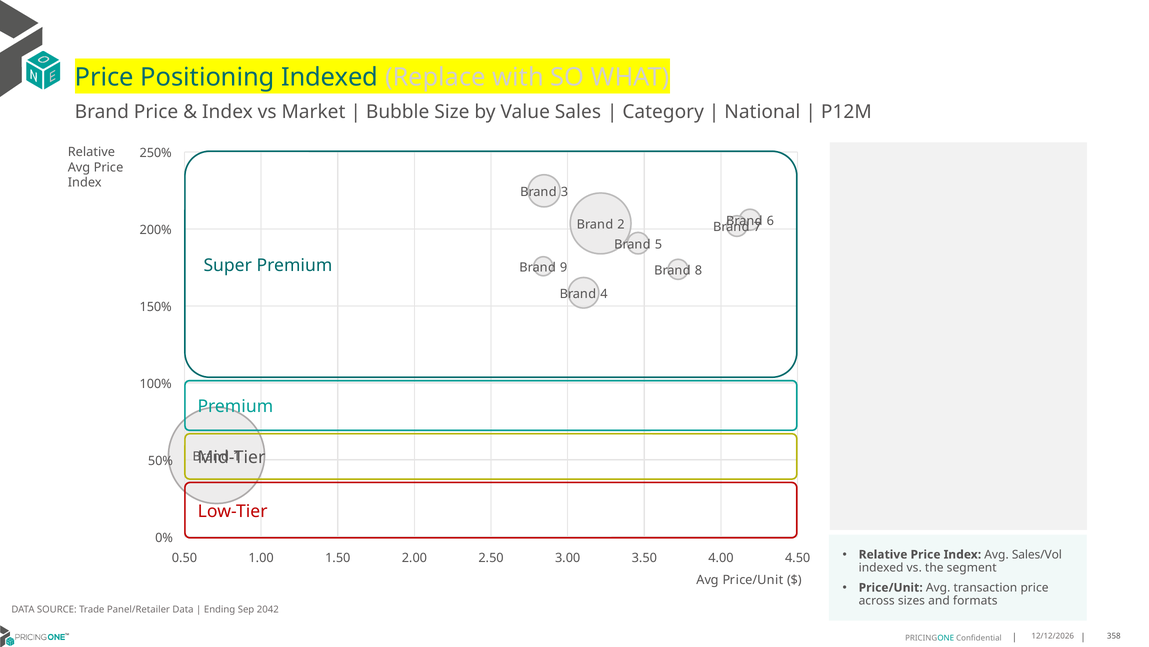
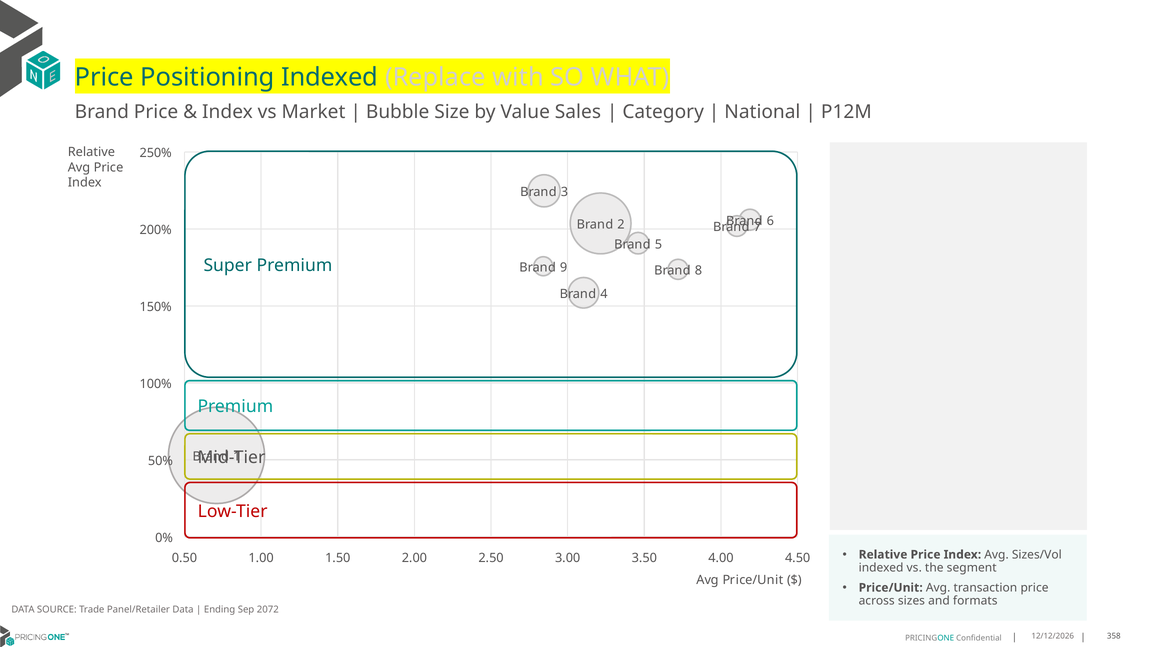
Sales/Vol: Sales/Vol -> Sizes/Vol
2042: 2042 -> 2072
